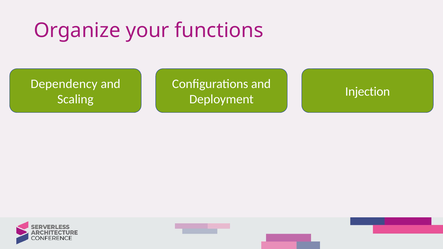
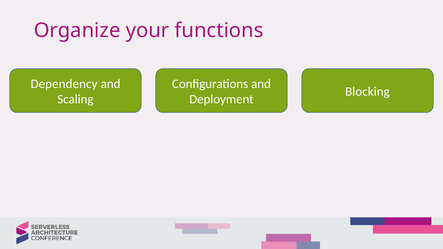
Injection: Injection -> Blocking
